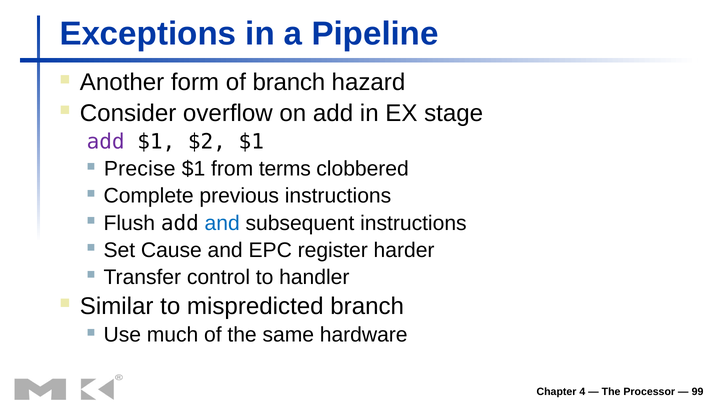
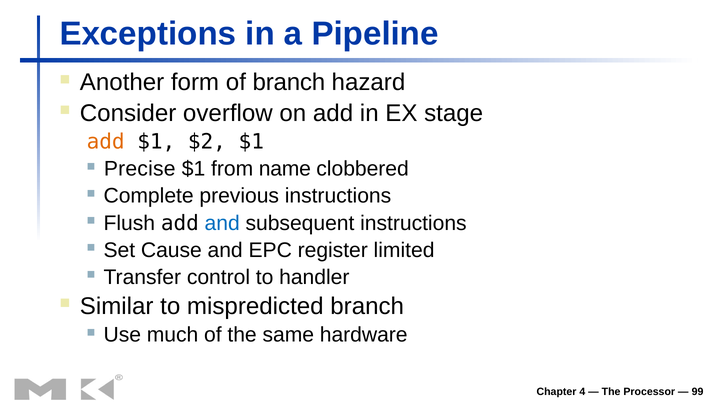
add at (106, 142) colour: purple -> orange
terms: terms -> name
harder: harder -> limited
